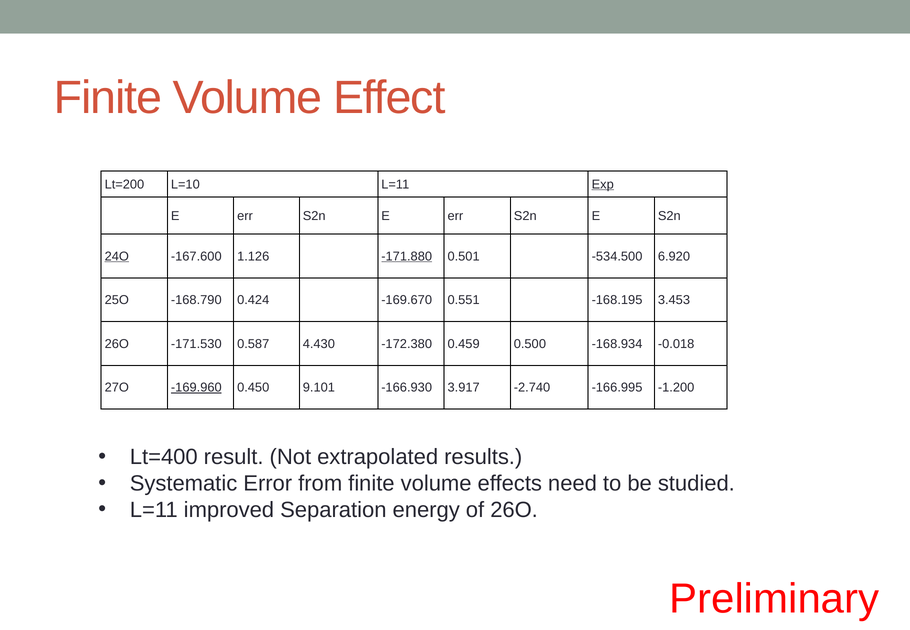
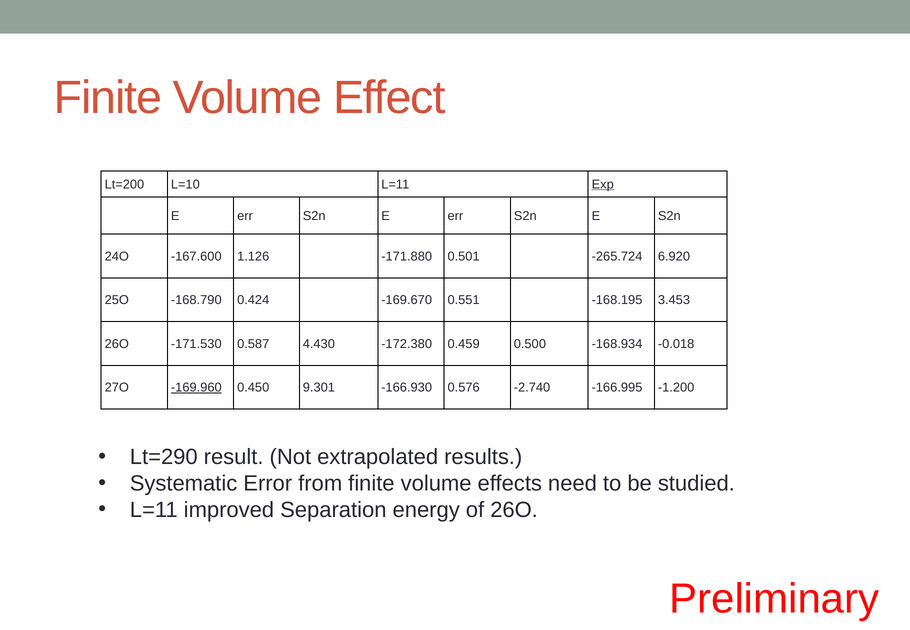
24O underline: present -> none
-171.880 underline: present -> none
-534.500: -534.500 -> -265.724
9.101: 9.101 -> 9.301
3.917: 3.917 -> 0.576
Lt=400: Lt=400 -> Lt=290
